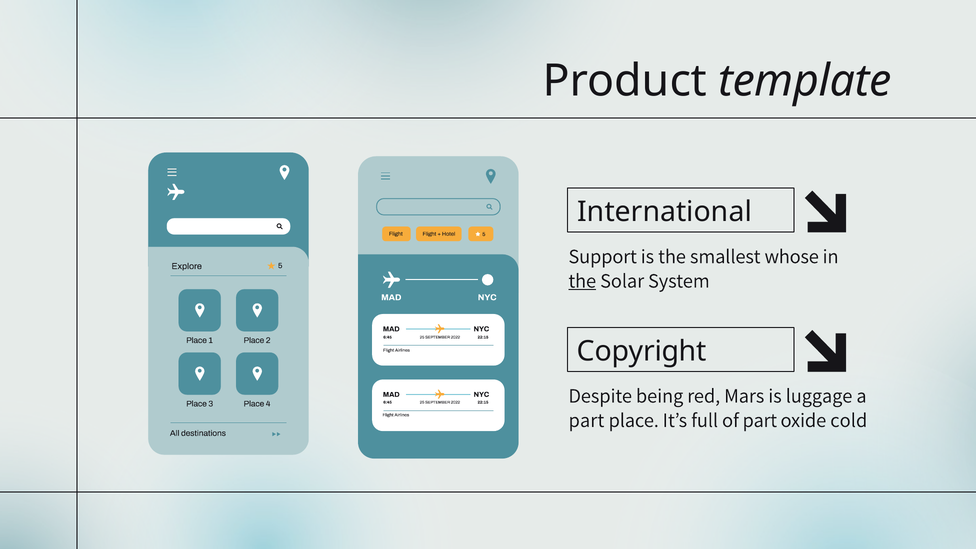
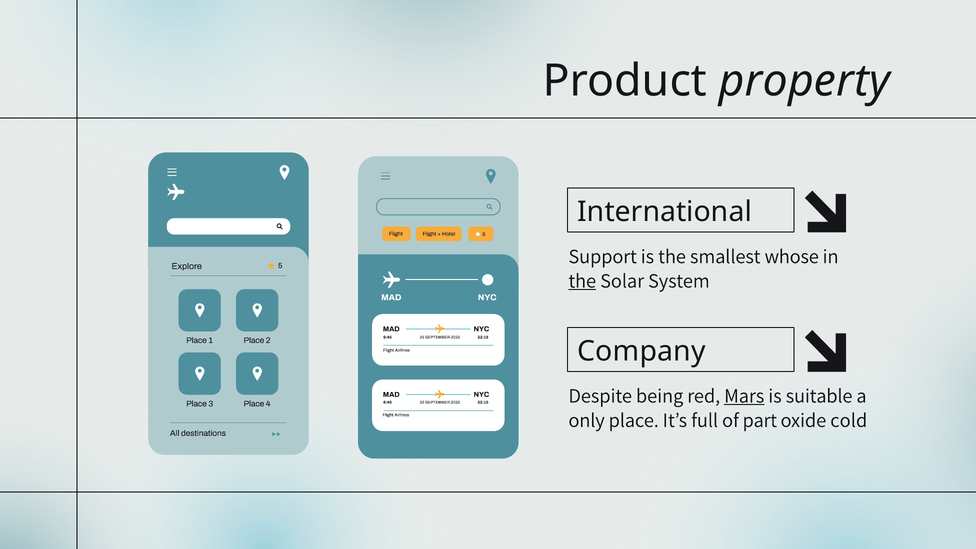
template: template -> property
Copyright: Copyright -> Company
Mars underline: none -> present
luggage: luggage -> suitable
part at (586, 420): part -> only
